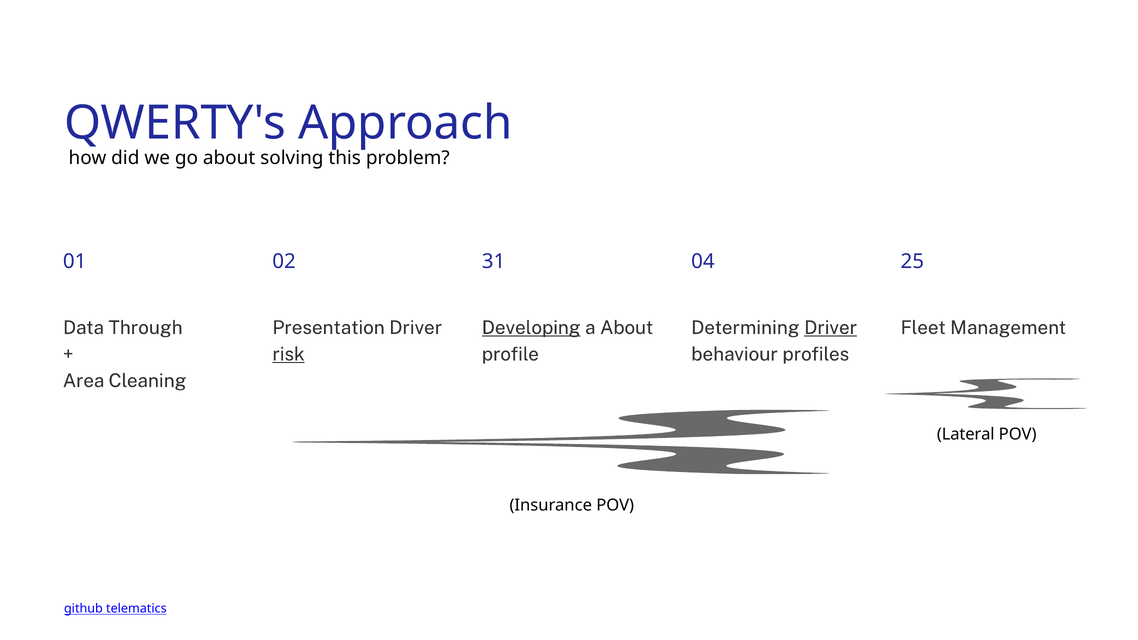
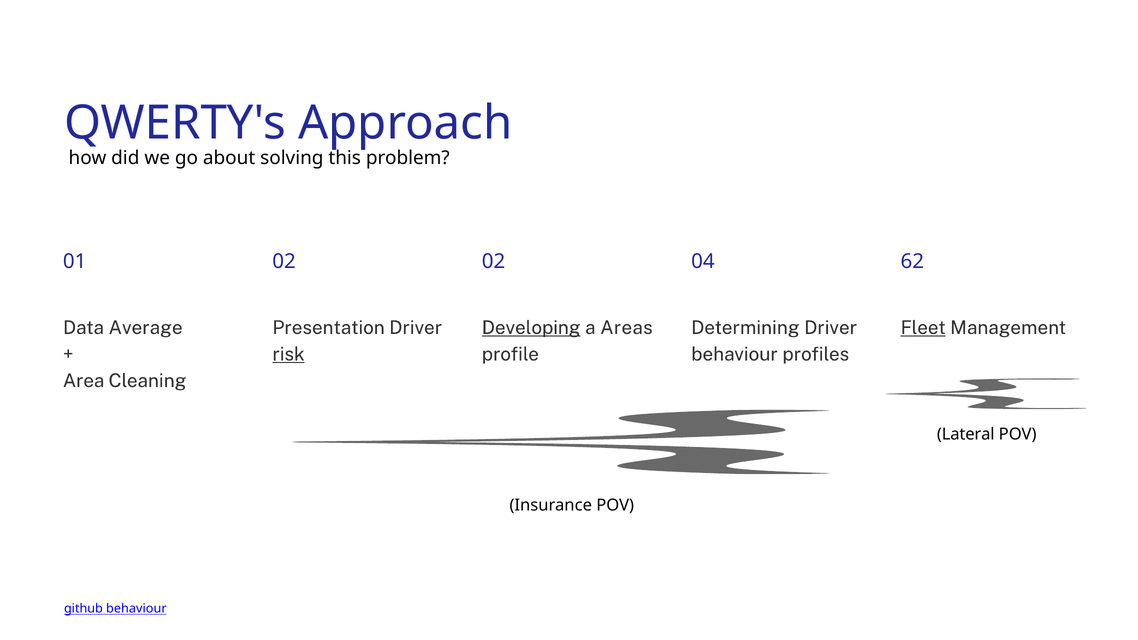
02 31: 31 -> 02
25: 25 -> 62
Through: Through -> Average
a About: About -> Areas
Driver at (831, 328) underline: present -> none
Fleet underline: none -> present
github telematics: telematics -> behaviour
